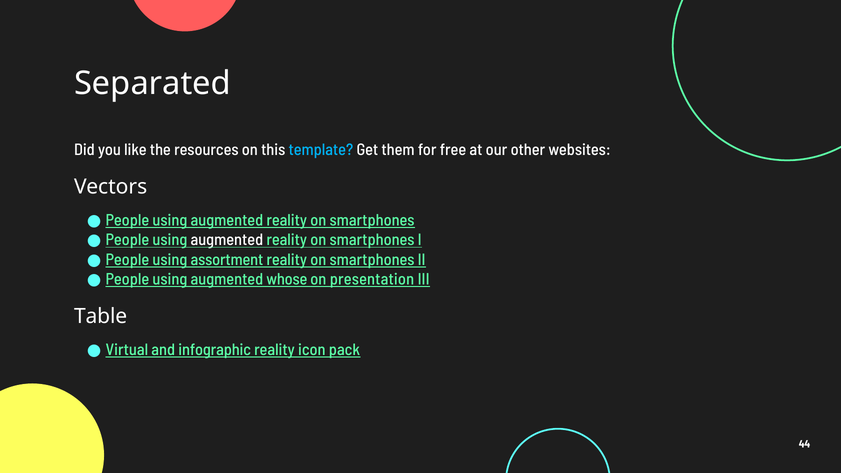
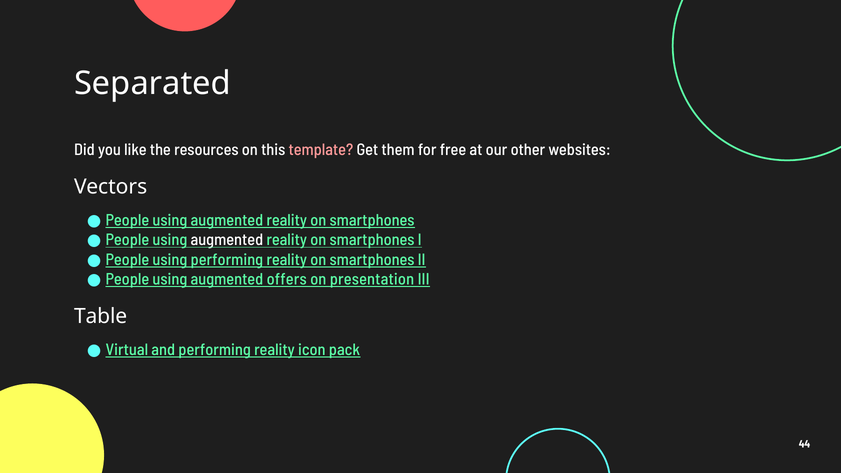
template colour: light blue -> pink
using assortment: assortment -> performing
whose: whose -> offers
and infographic: infographic -> performing
